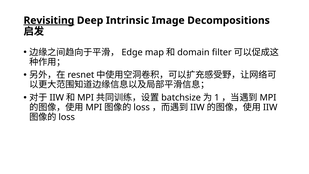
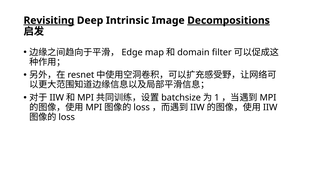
Decompositions underline: none -> present
